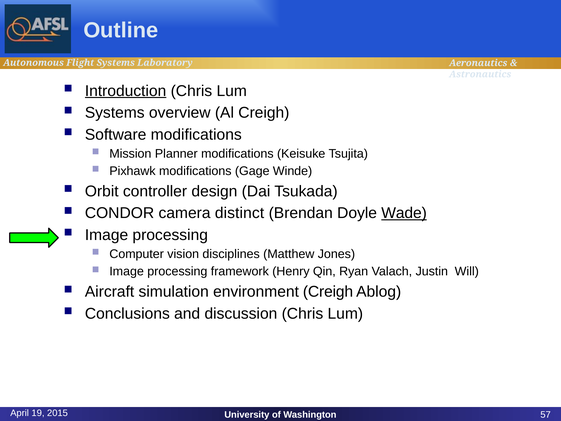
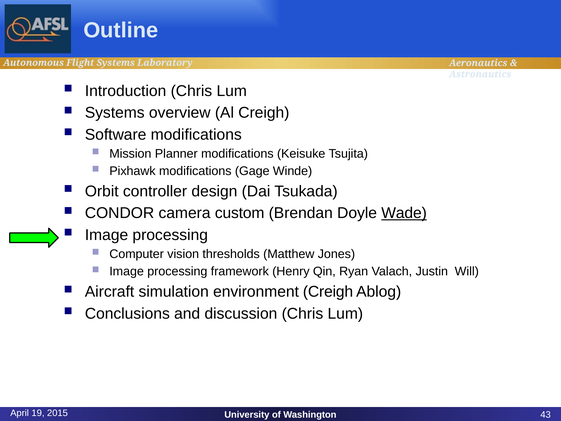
Introduction underline: present -> none
distinct: distinct -> custom
disciplines: disciplines -> thresholds
57: 57 -> 43
